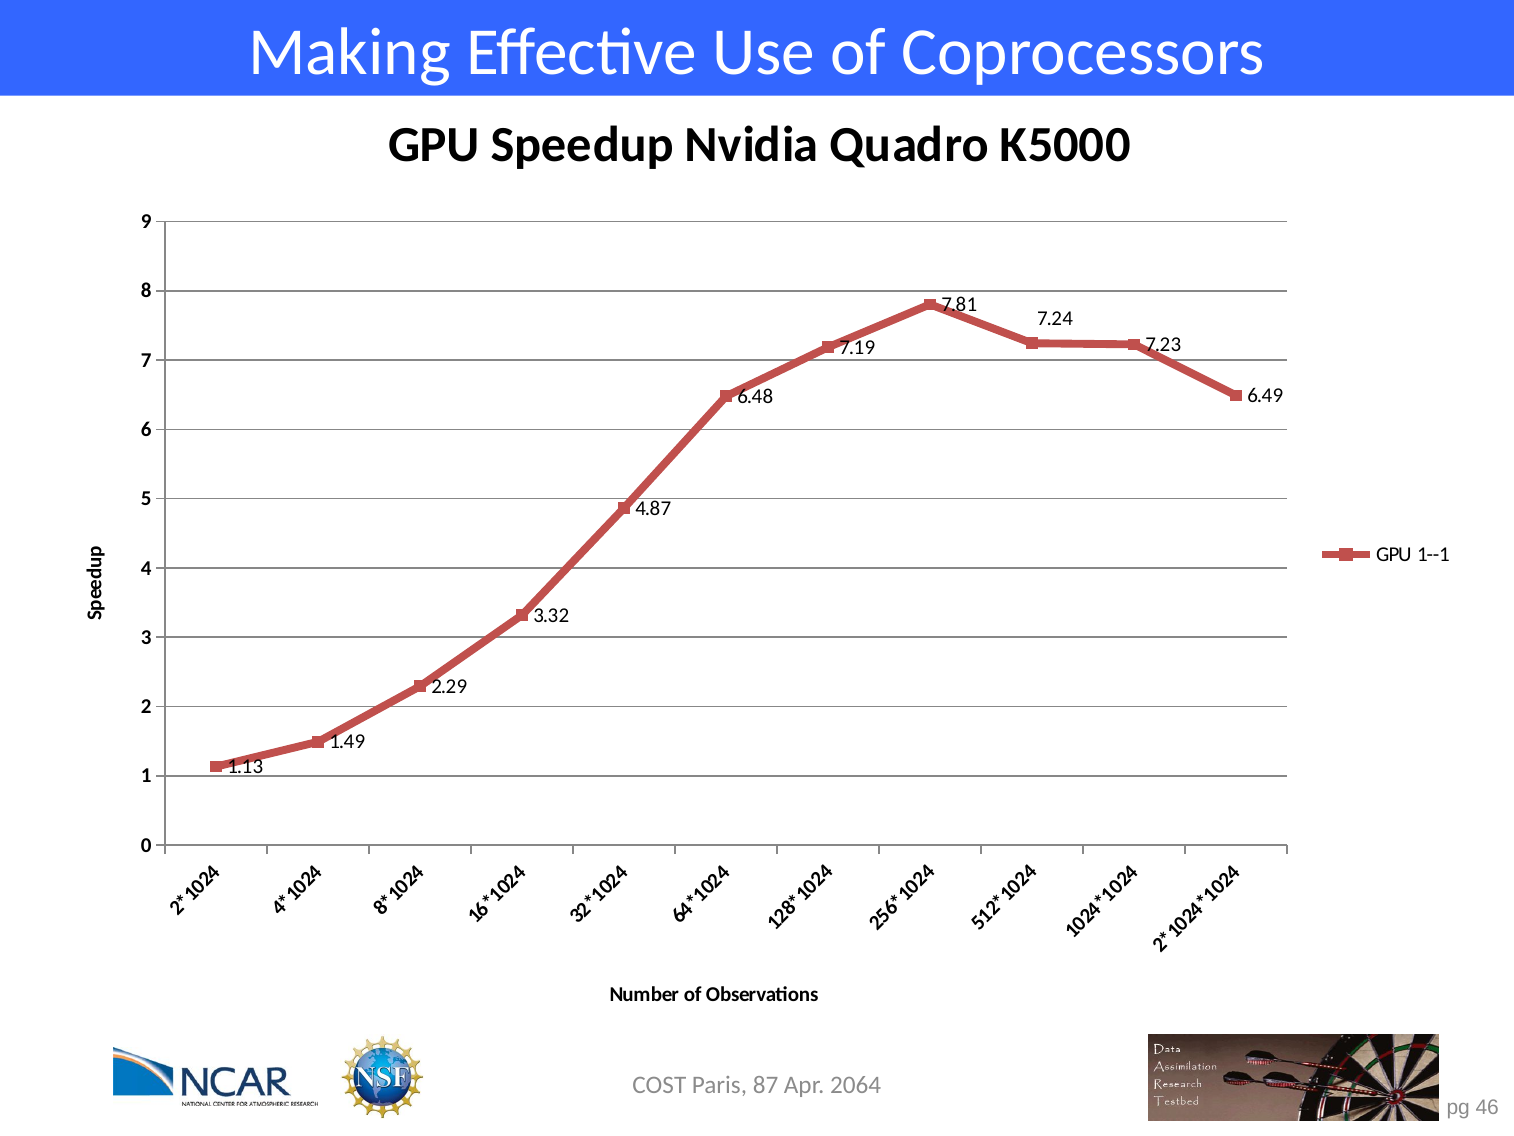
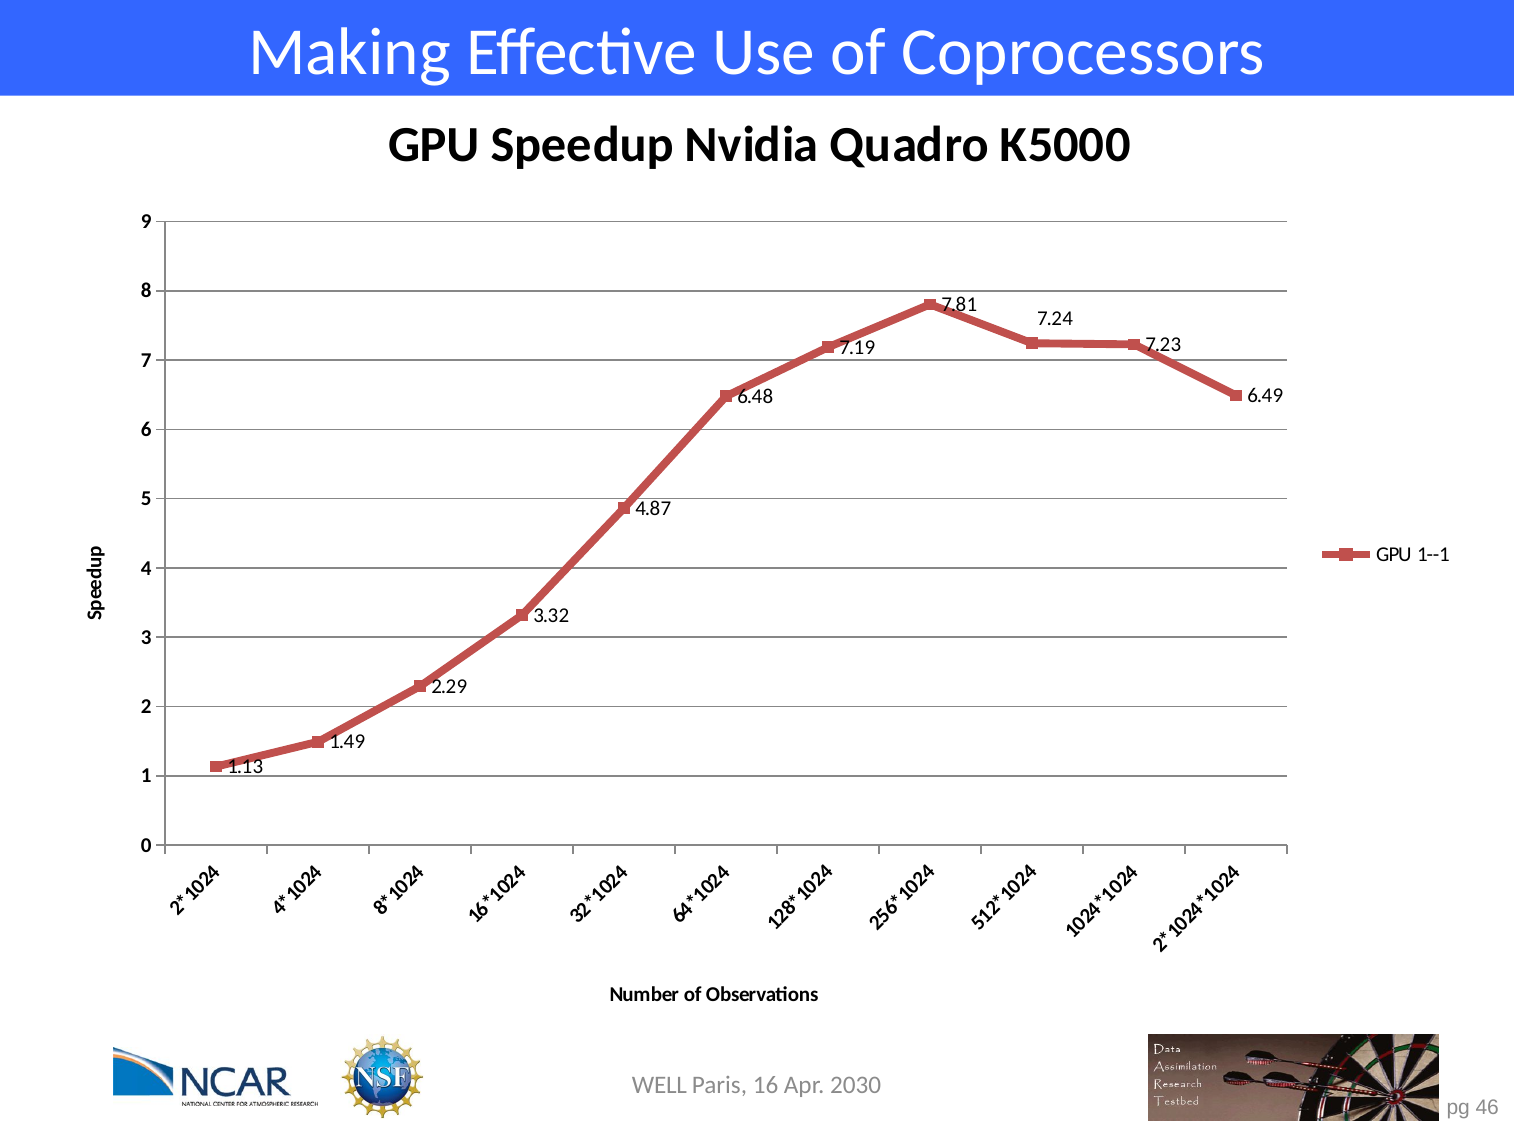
COST: COST -> WELL
87: 87 -> 16
2064: 2064 -> 2030
